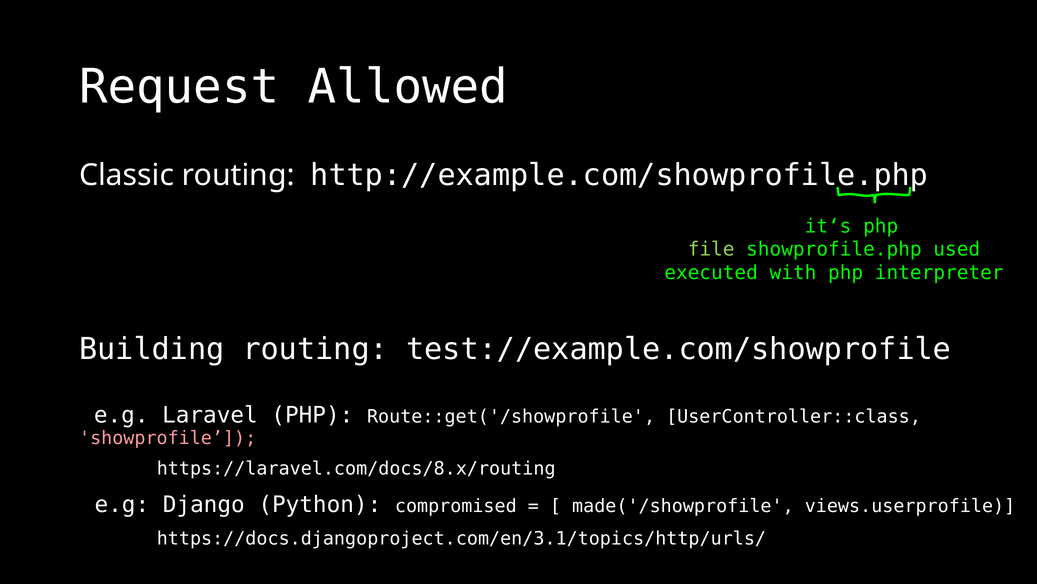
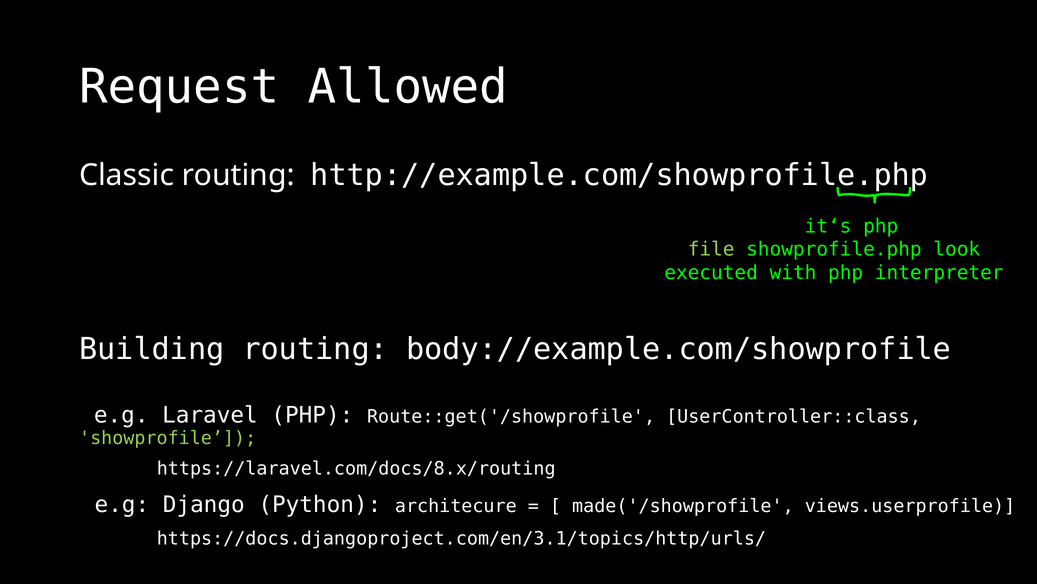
used: used -> look
test://example.com/showprofile: test://example.com/showprofile -> body://example.com/showprofile
showprofile colour: pink -> light green
compromised: compromised -> architecure
